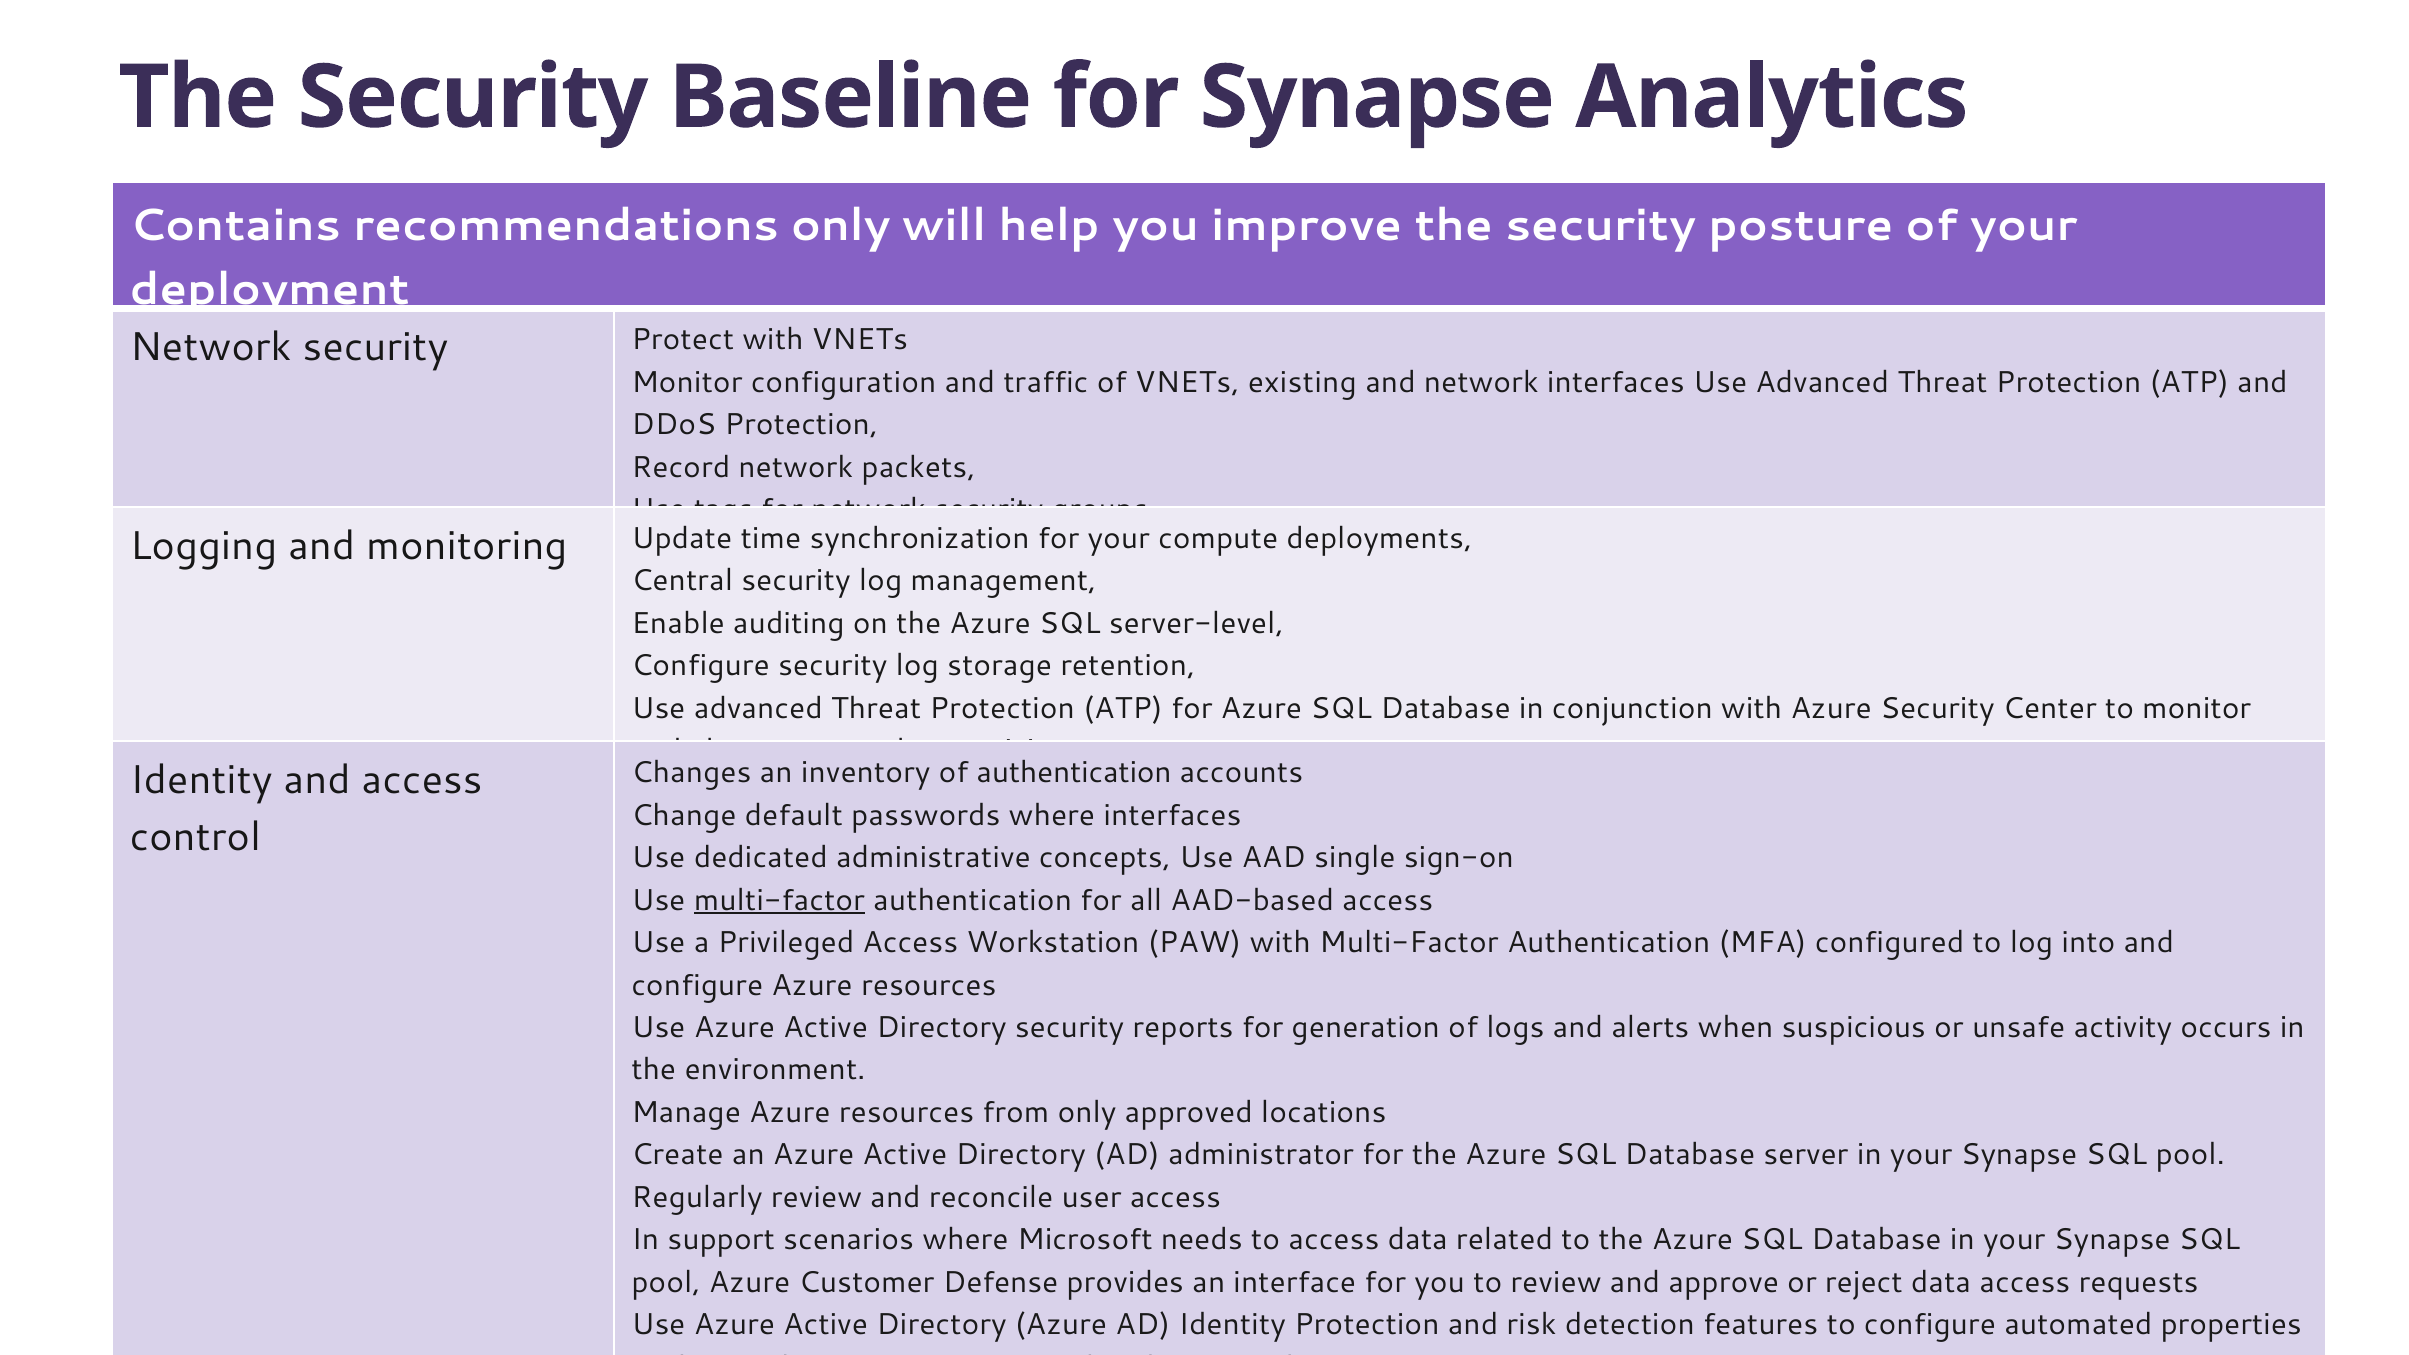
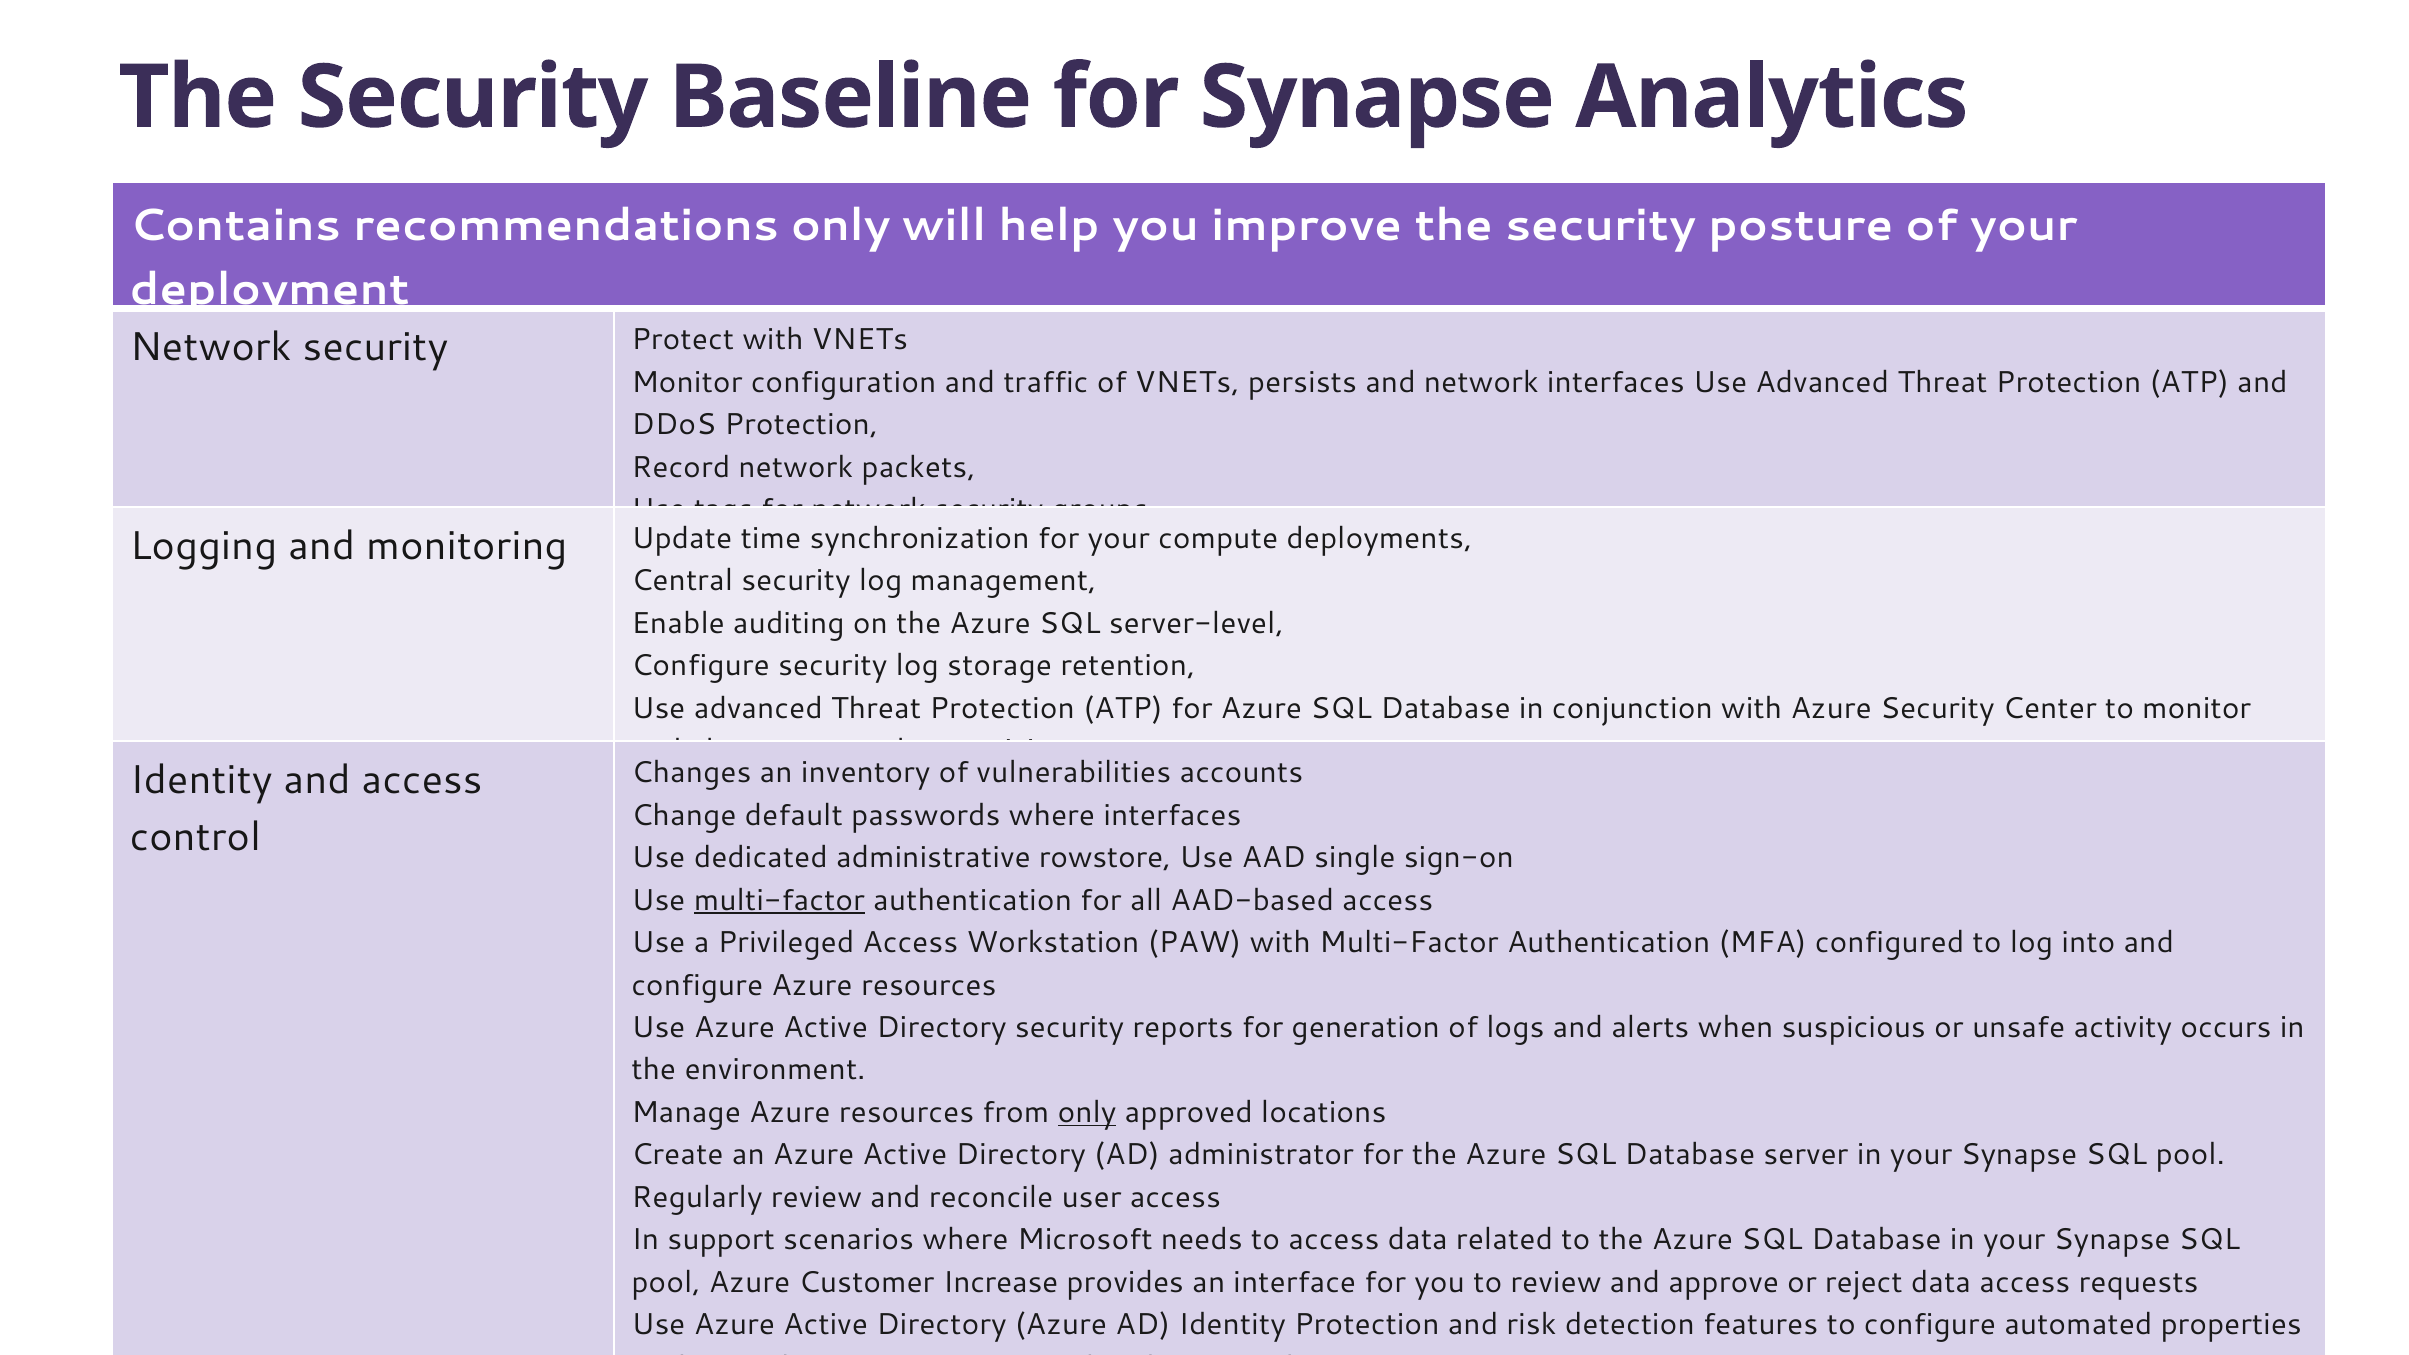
existing: existing -> persists
of authentication: authentication -> vulnerabilities
concepts: concepts -> rowstore
only at (1087, 1113) underline: none -> present
Defense: Defense -> Increase
